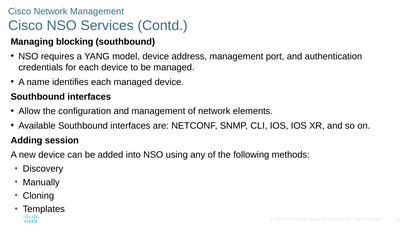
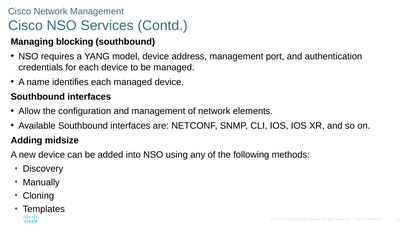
session: session -> midsize
